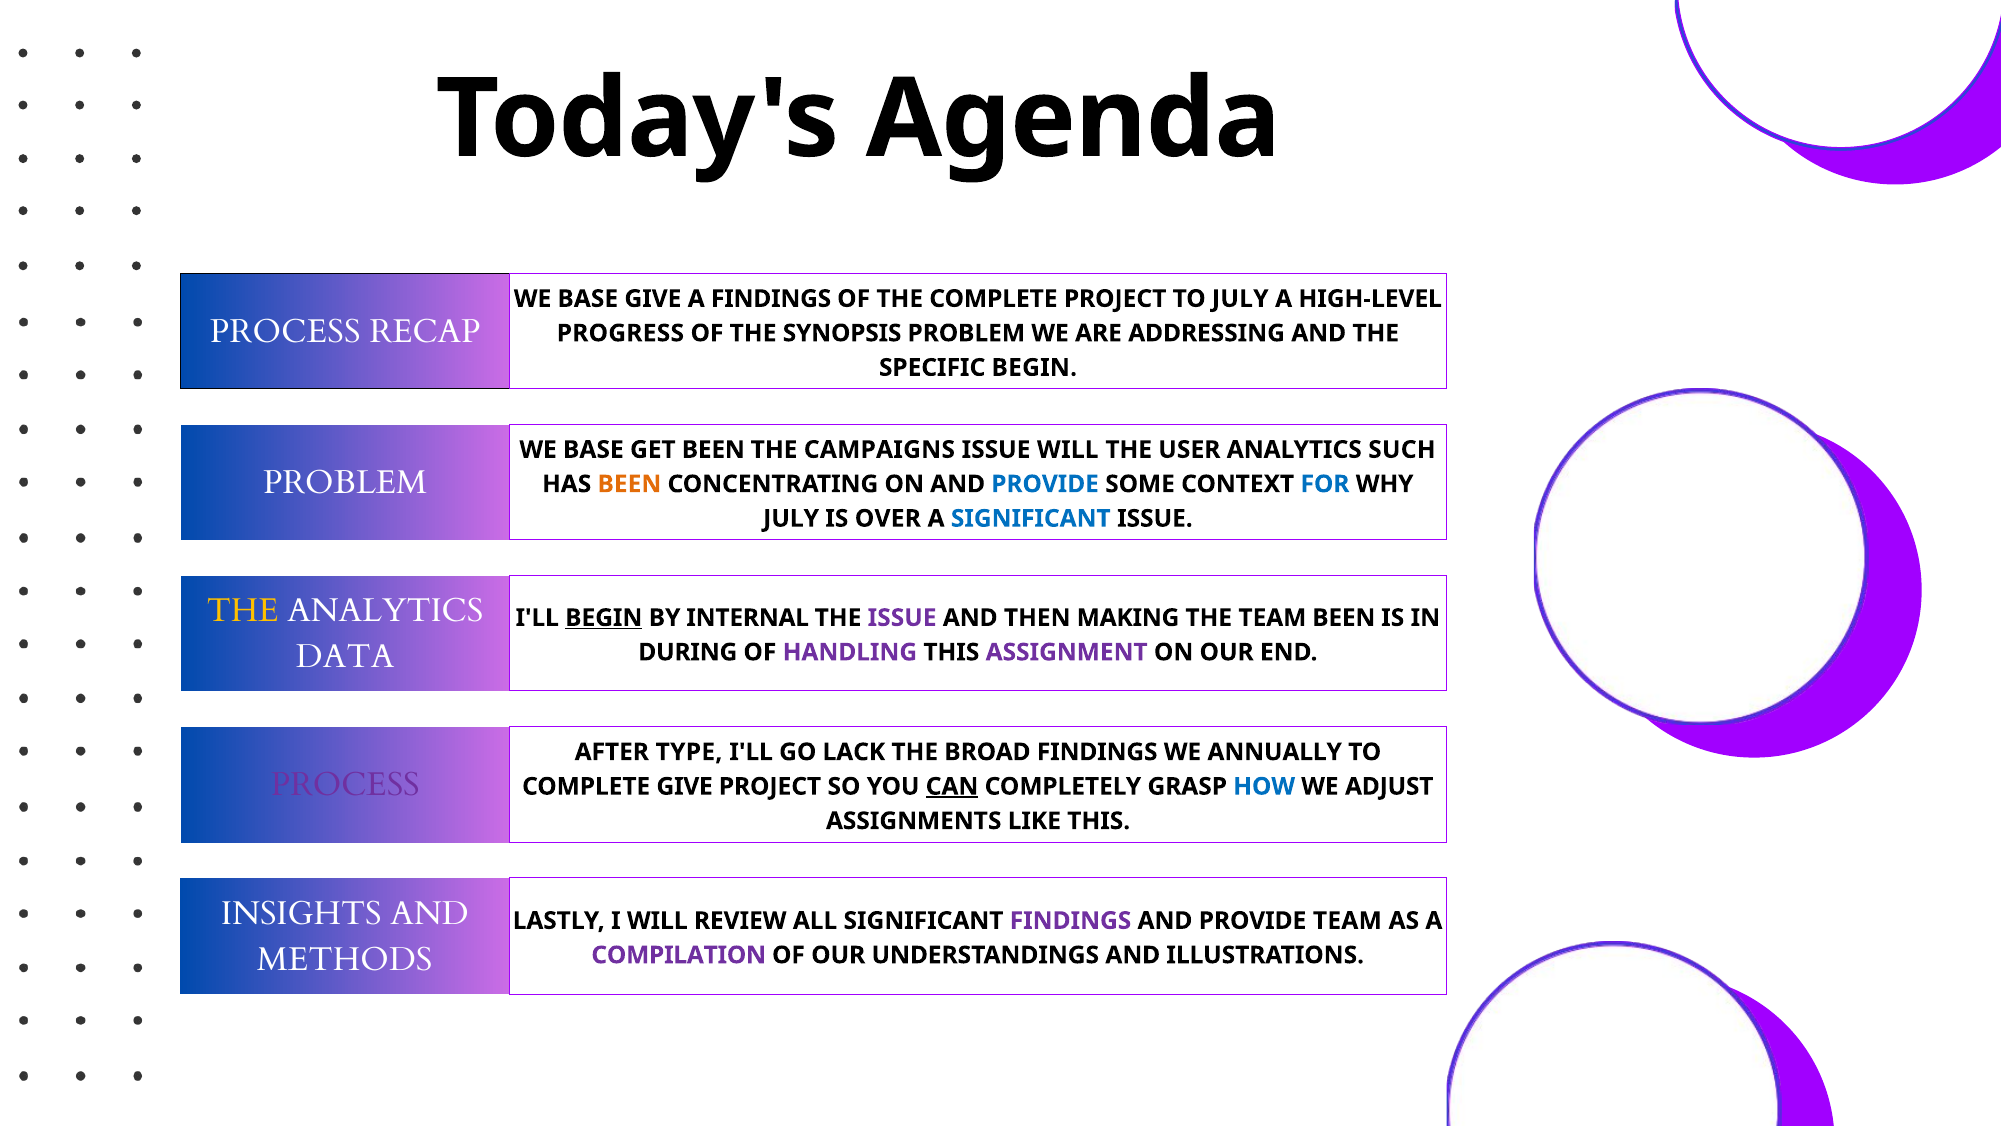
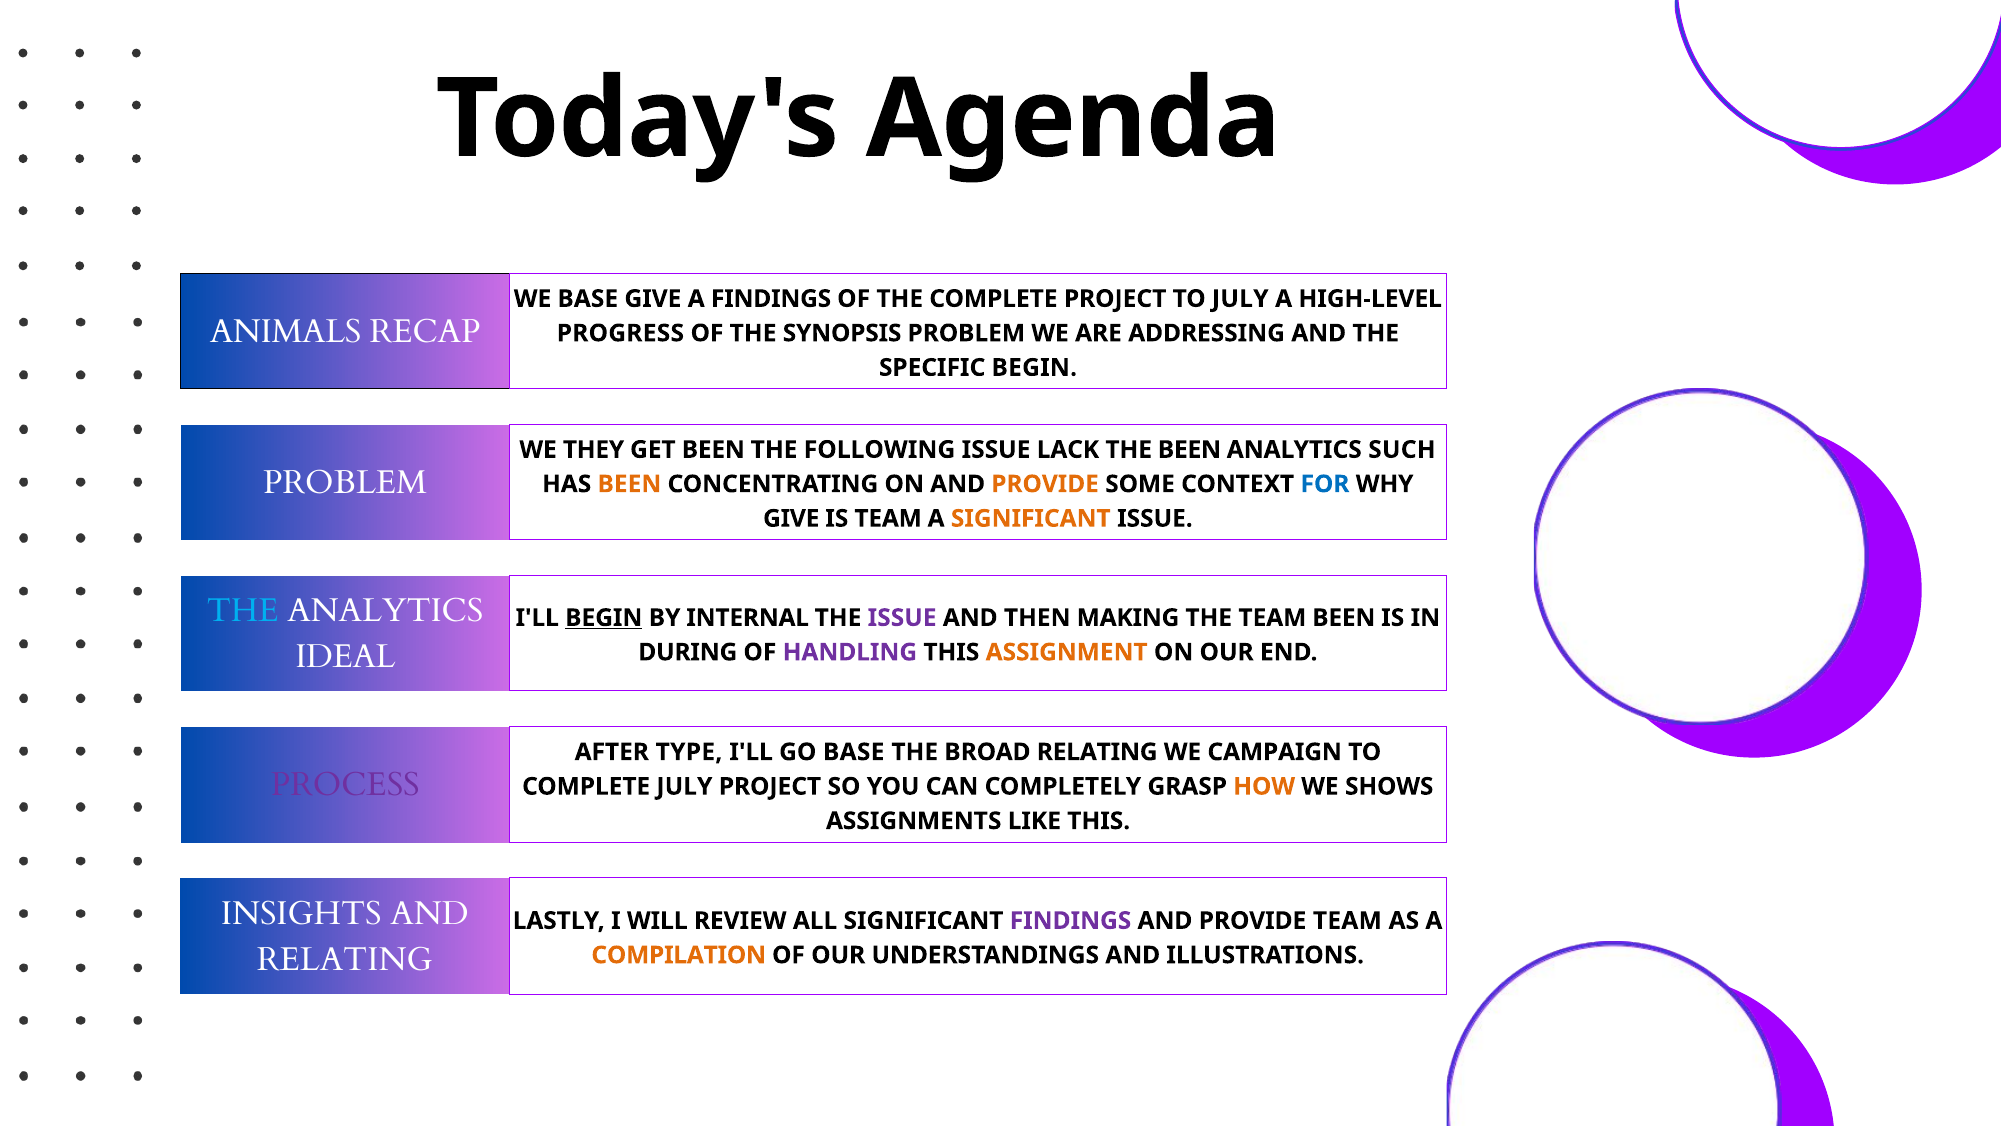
PROCESS at (285, 331): PROCESS -> ANIMALS
BASE at (593, 450): BASE -> THEY
CAMPAIGNS: CAMPAIGNS -> FOLLOWING
ISSUE WILL: WILL -> LACK
THE USER: USER -> BEEN
PROVIDE at (1045, 484) colour: blue -> orange
JULY at (791, 518): JULY -> GIVE
IS OVER: OVER -> TEAM
SIGNIFICANT at (1031, 518) colour: blue -> orange
THE at (243, 610) colour: yellow -> light blue
DATA: DATA -> IDEAL
ASSIGNMENT colour: purple -> orange
GO LACK: LACK -> BASE
BROAD FINDINGS: FINDINGS -> RELATING
ANNUALLY: ANNUALLY -> CAMPAIGN
COMPLETE GIVE: GIVE -> JULY
CAN underline: present -> none
HOW colour: blue -> orange
ADJUST: ADJUST -> SHOWS
METHODS at (345, 959): METHODS -> RELATING
COMPILATION colour: purple -> orange
